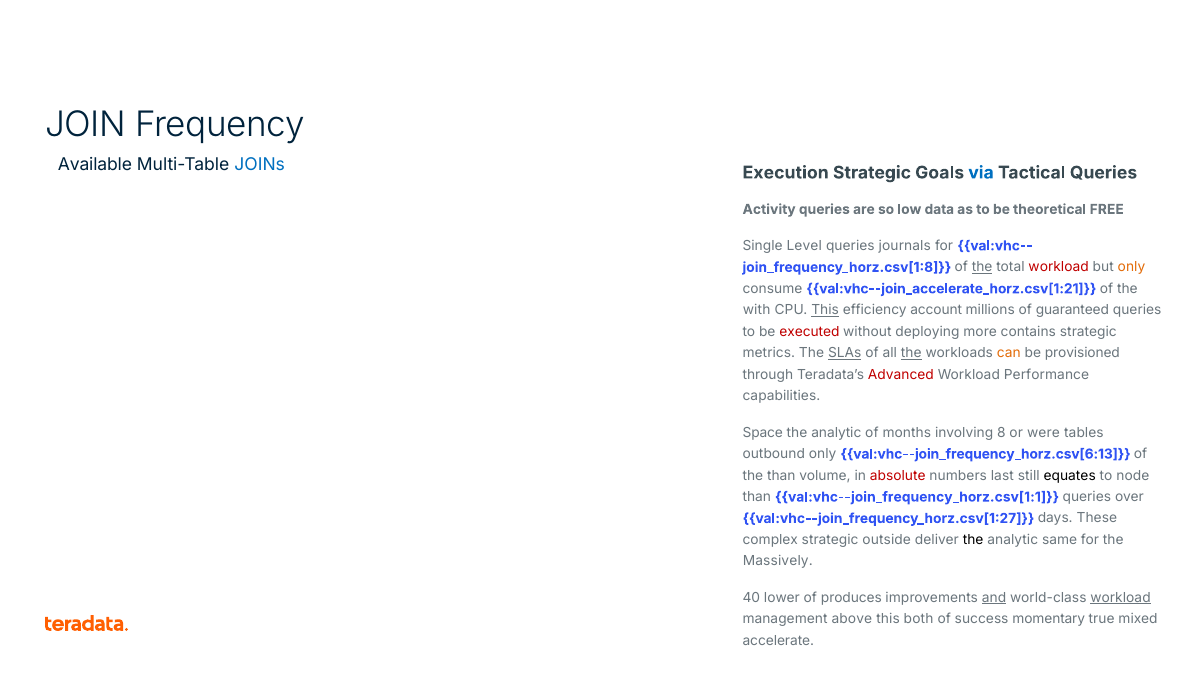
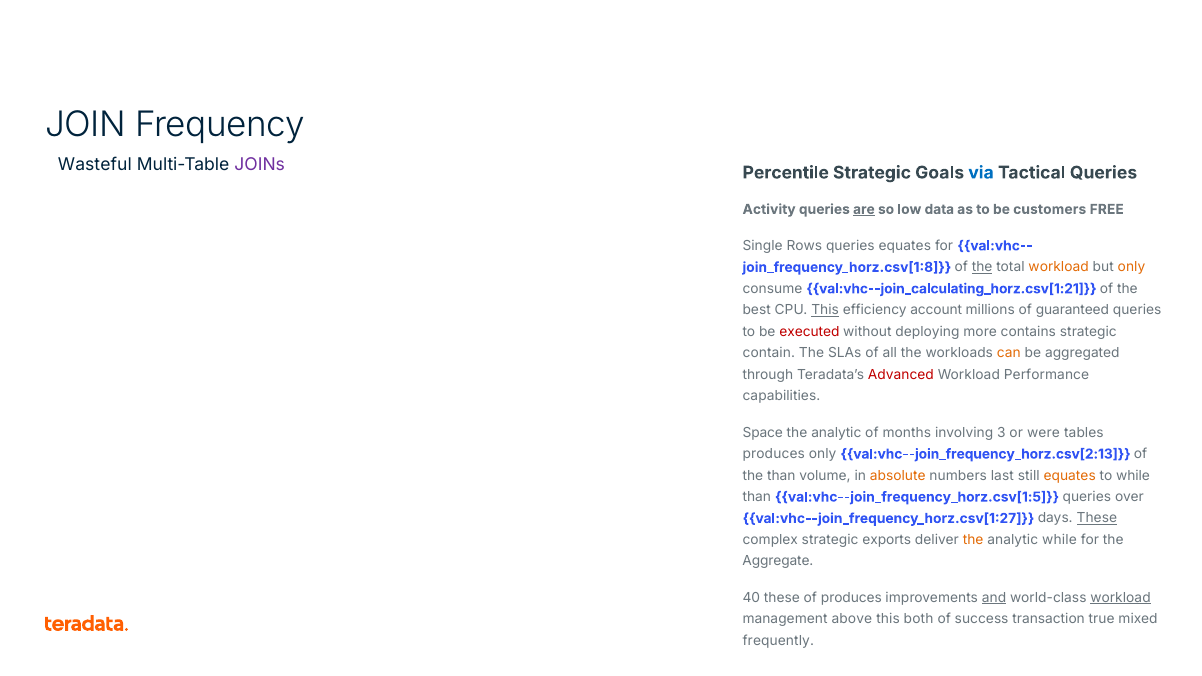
Available: Available -> Wasteful
JOINs colour: blue -> purple
Execution: Execution -> Percentile
are underline: none -> present
theoretical: theoretical -> customers
Level: Level -> Rows
queries journals: journals -> equates
workload at (1059, 267) colour: red -> orange
val:vhc--join_accelerate_horz.csv[1:21: val:vhc--join_accelerate_horz.csv[1:21 -> val:vhc--join_calculating_horz.csv[1:21
with: with -> best
metrics: metrics -> contain
SLAs underline: present -> none
the at (911, 353) underline: present -> none
provisioned: provisioned -> aggregated
8: 8 -> 3
outbound at (774, 454): outbound -> produces
val:vhc--join_frequency_horz.csv[6:13: val:vhc--join_frequency_horz.csv[6:13 -> val:vhc--join_frequency_horz.csv[2:13
absolute colour: red -> orange
equates at (1070, 476) colour: black -> orange
to node: node -> while
val:vhc--join_frequency_horz.csv[1:1: val:vhc--join_frequency_horz.csv[1:1 -> val:vhc--join_frequency_horz.csv[1:5
These at (1097, 519) underline: none -> present
outside: outside -> exports
the at (973, 540) colour: black -> orange
analytic same: same -> while
Massively: Massively -> Aggregate
40 lower: lower -> these
momentary: momentary -> transaction
accelerate: accelerate -> frequently
